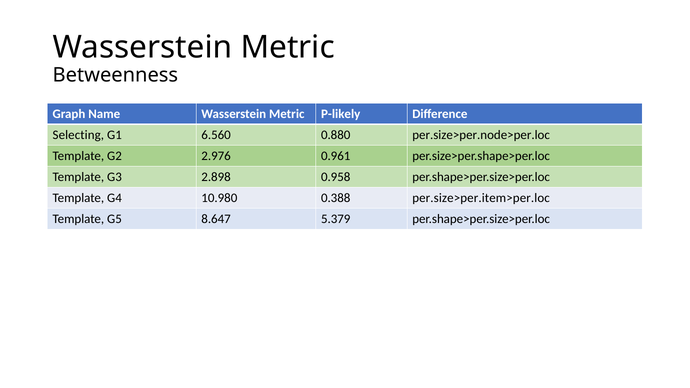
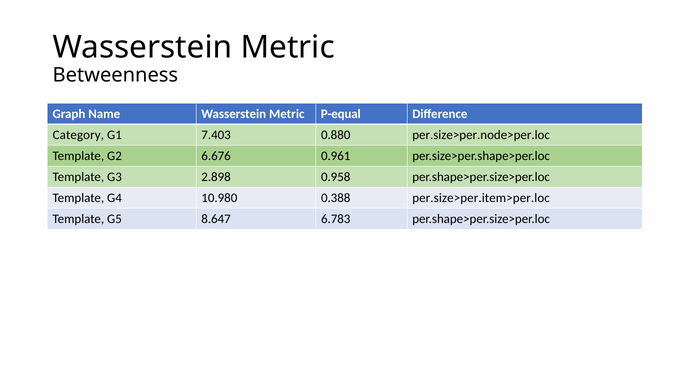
P-likely: P-likely -> P-equal
Selecting: Selecting -> Category
6.560: 6.560 -> 7.403
2.976: 2.976 -> 6.676
5.379: 5.379 -> 6.783
